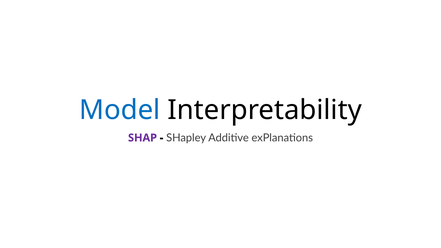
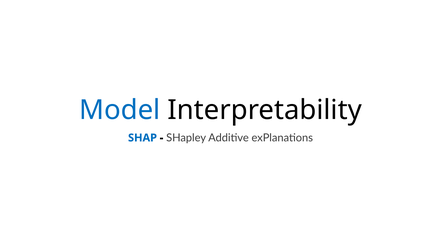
SHAP colour: purple -> blue
